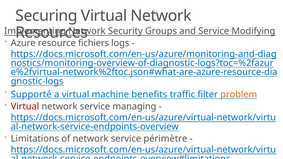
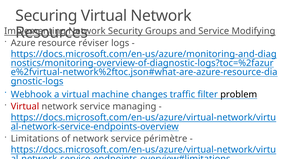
fichiers: fichiers -> réviser
Supporté: Supporté -> Webhook
benefits: benefits -> changes
problem colour: orange -> black
